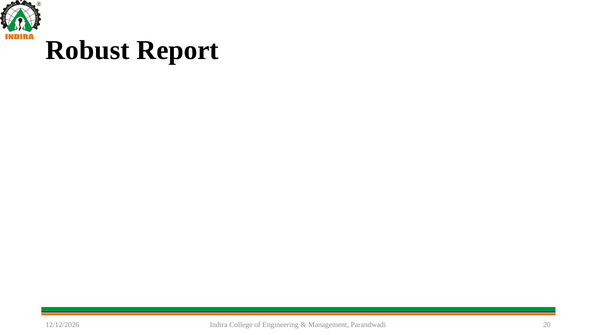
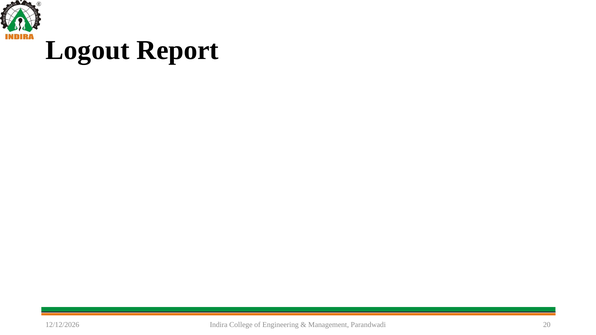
Robust: Robust -> Logout
